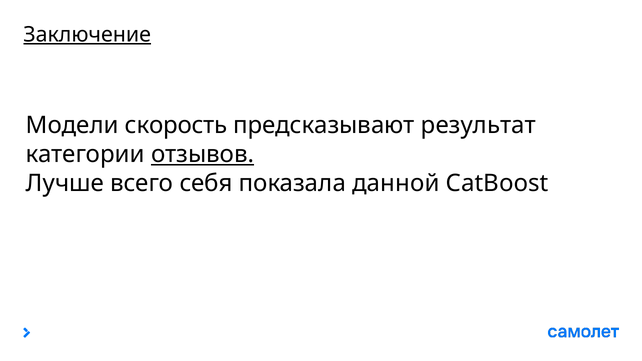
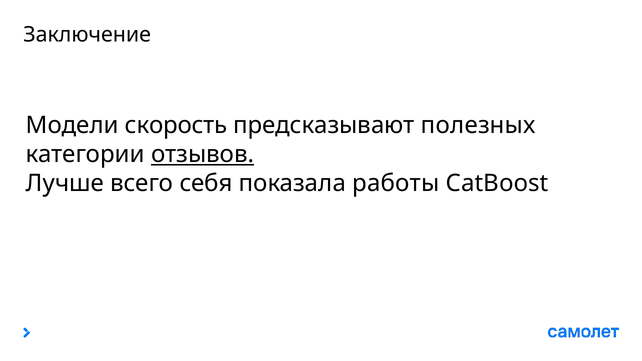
Заключение underline: present -> none
результат: результат -> полезных
данной: данной -> работы
